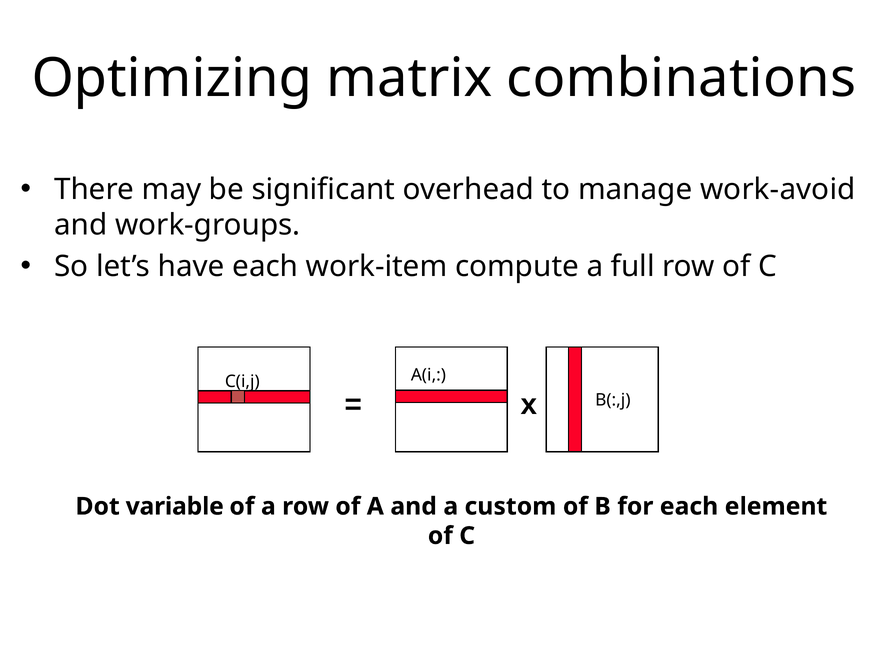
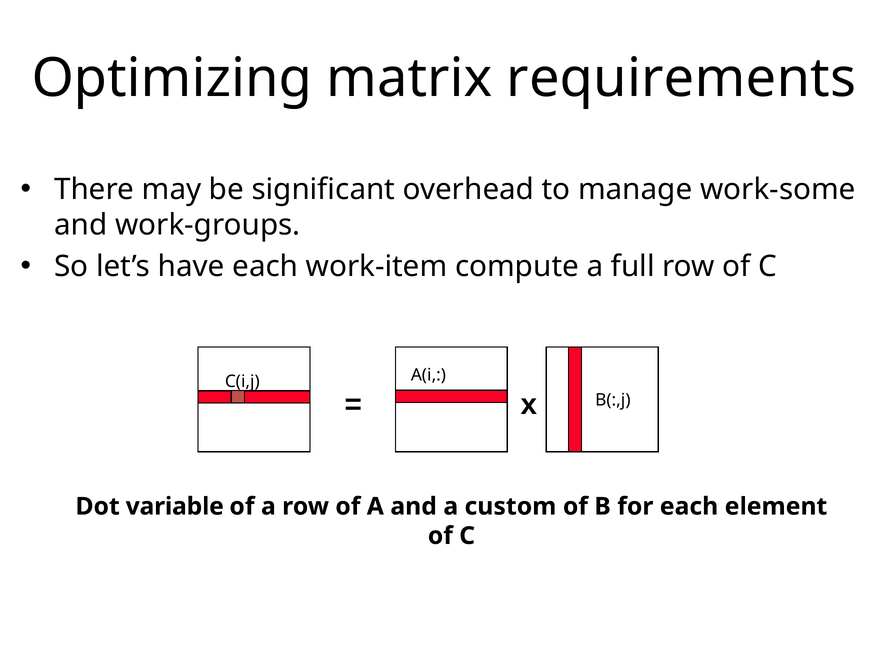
combinations: combinations -> requirements
work-avoid: work-avoid -> work-some
